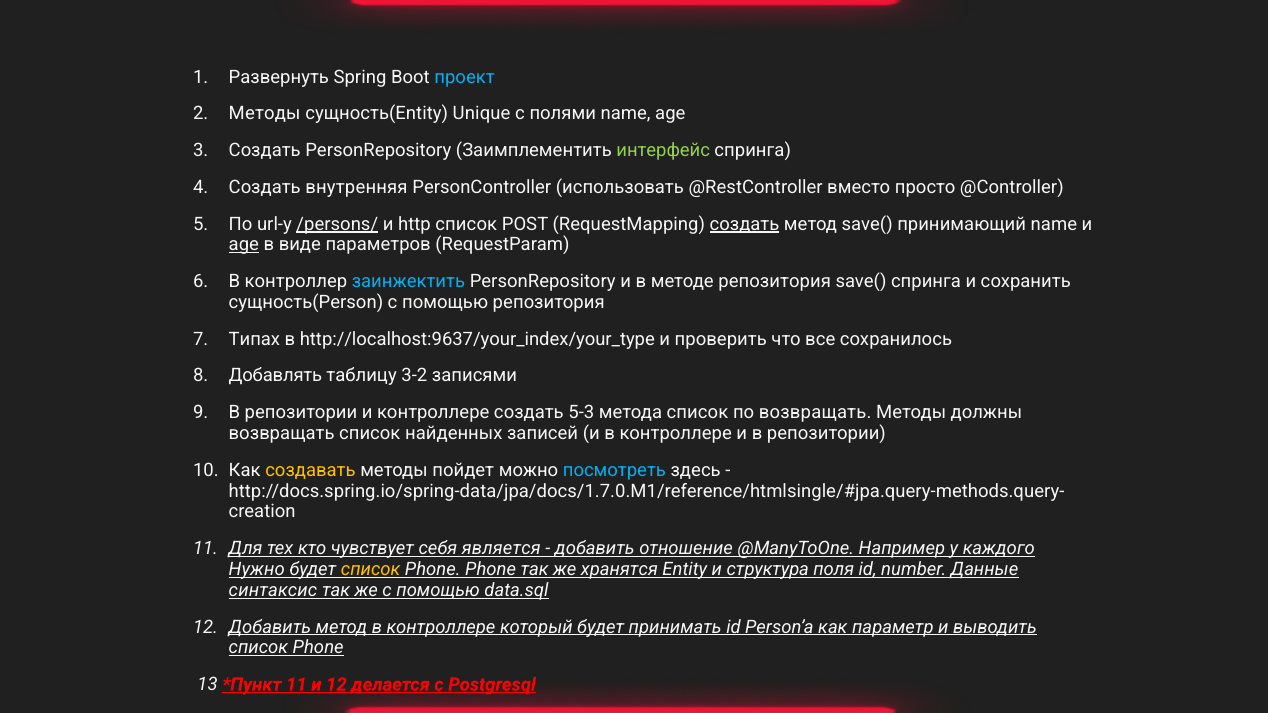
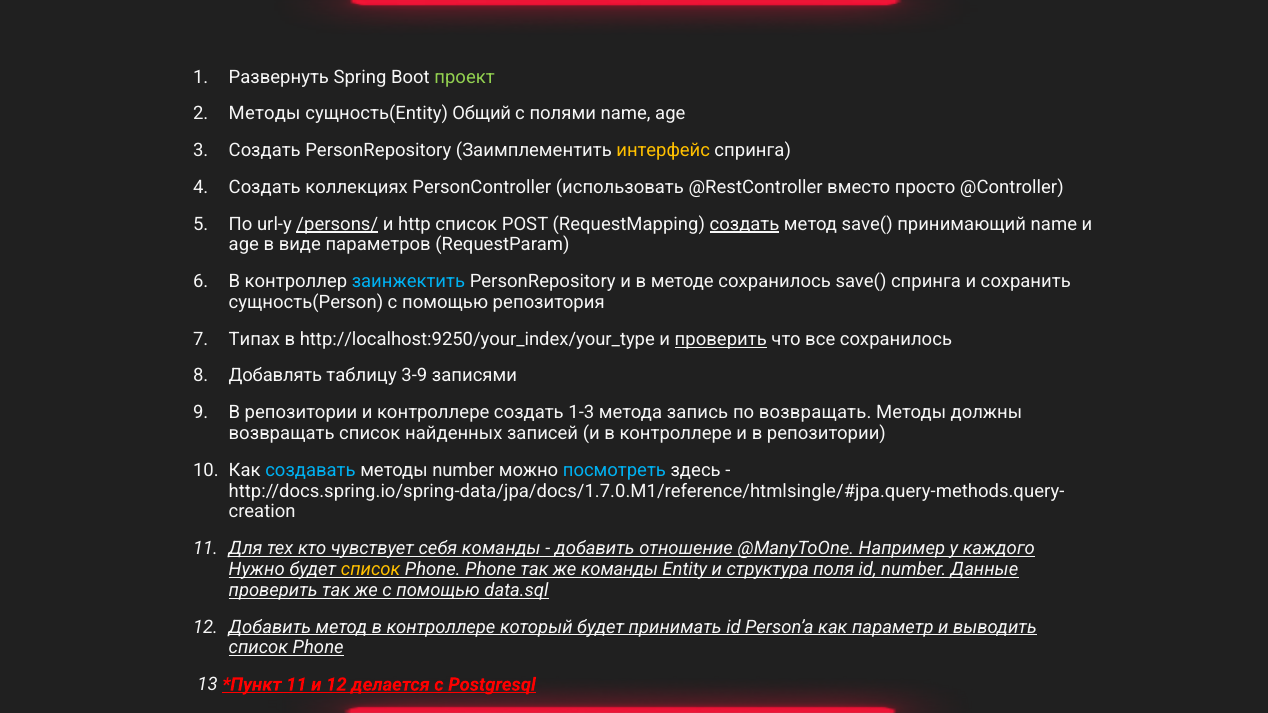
проект colour: light blue -> light green
Unique: Unique -> Общий
интерфейс colour: light green -> yellow
внутренняя: внутренняя -> коллекциях
age at (244, 245) underline: present -> none
методе репозитория: репозитория -> сохранилось
http://localhost:9637/your_index/your_type: http://localhost:9637/your_index/your_type -> http://localhost:9250/your_index/your_type
проверить at (721, 339) underline: none -> present
3-2: 3-2 -> 3-9
5-3: 5-3 -> 1-3
метода список: список -> запись
создавать colour: yellow -> light blue
методы пойдет: пойдет -> number
себя является: является -> команды
же хранятся: хранятся -> команды
синтаксис at (273, 590): синтаксис -> проверить
